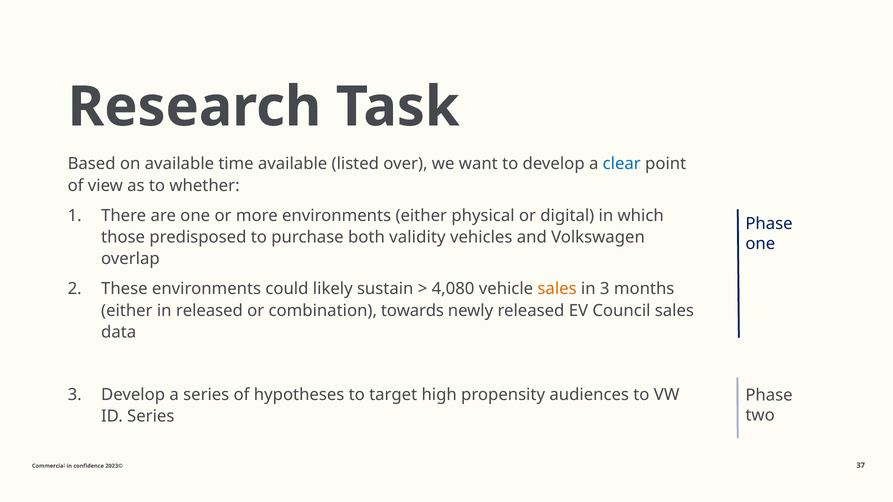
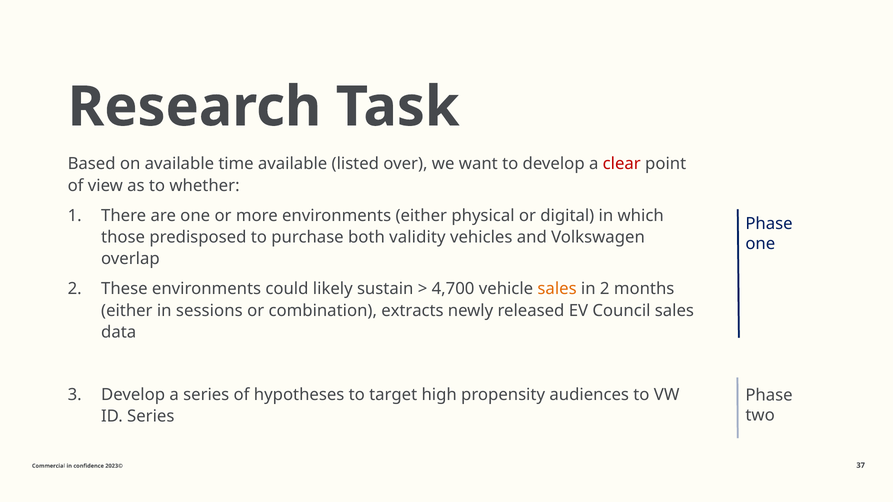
clear colour: blue -> red
4,080: 4,080 -> 4,700
in 3: 3 -> 2
in released: released -> sessions
towards: towards -> extracts
